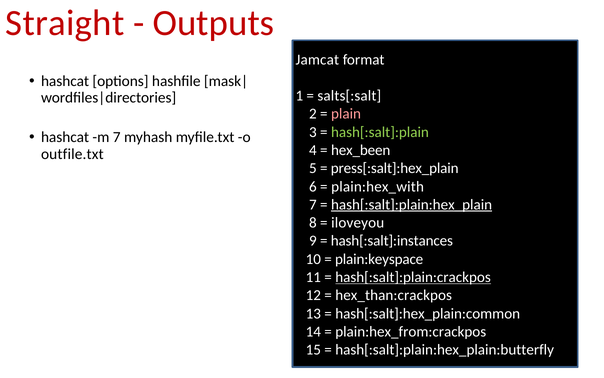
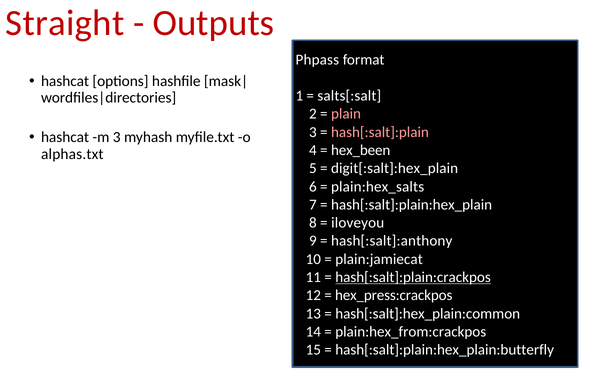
Jamcat: Jamcat -> Phpass
hash[:salt]:plain colour: light green -> pink
m 7: 7 -> 3
outfile.txt: outfile.txt -> alphas.txt
press[:salt]:hex_plain: press[:salt]:hex_plain -> digit[:salt]:hex_plain
plain:hex_with: plain:hex_with -> plain:hex_salts
hash[:salt]:plain:hex_plain underline: present -> none
hash[:salt]:instances: hash[:salt]:instances -> hash[:salt]:anthony
plain:keyspace: plain:keyspace -> plain:jamiecat
hex_than:crackpos: hex_than:crackpos -> hex_press:crackpos
